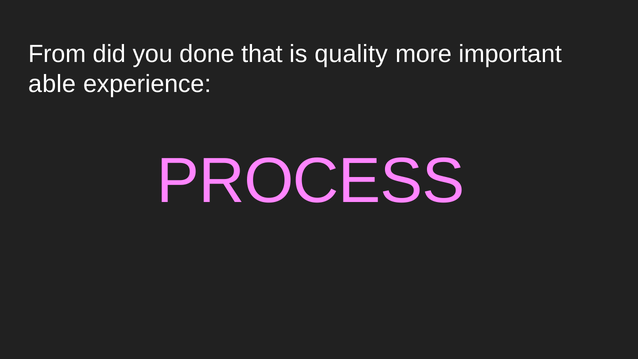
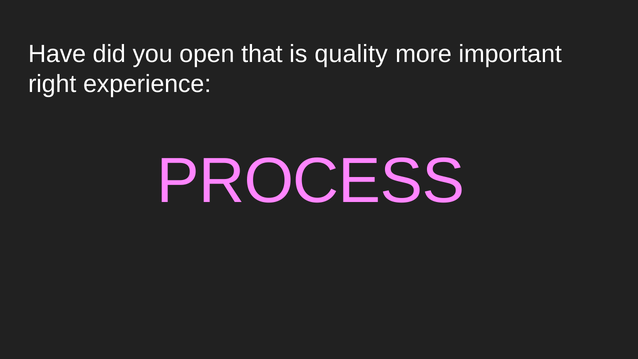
From: From -> Have
done: done -> open
able: able -> right
